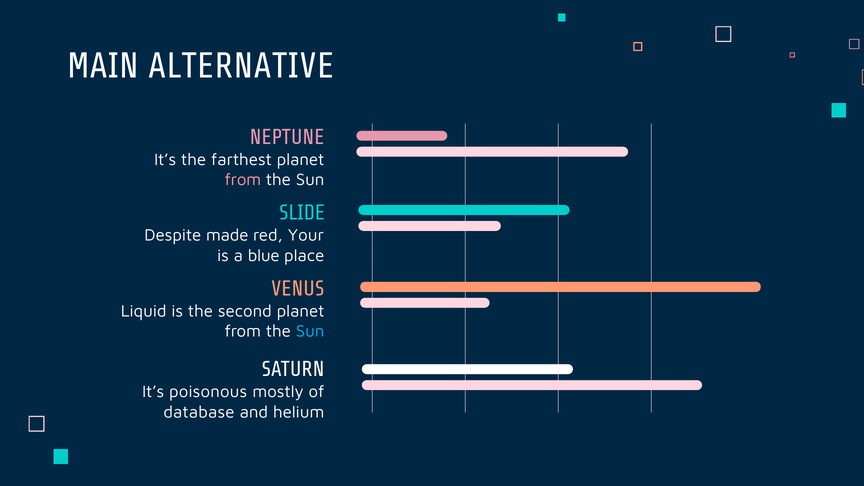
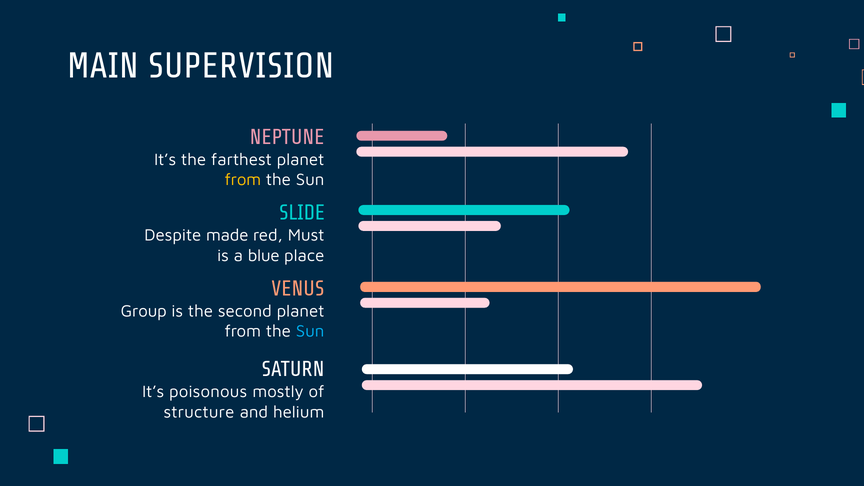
ALTERNATIVE: ALTERNATIVE -> SUPERVISION
from at (243, 180) colour: pink -> yellow
Your: Your -> Must
Liquid: Liquid -> Group
database: database -> structure
